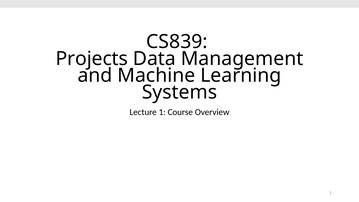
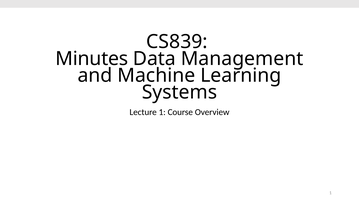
Projects: Projects -> Minutes
